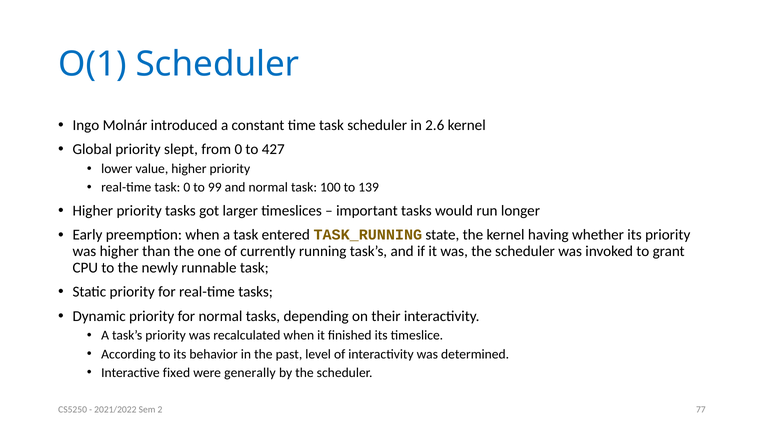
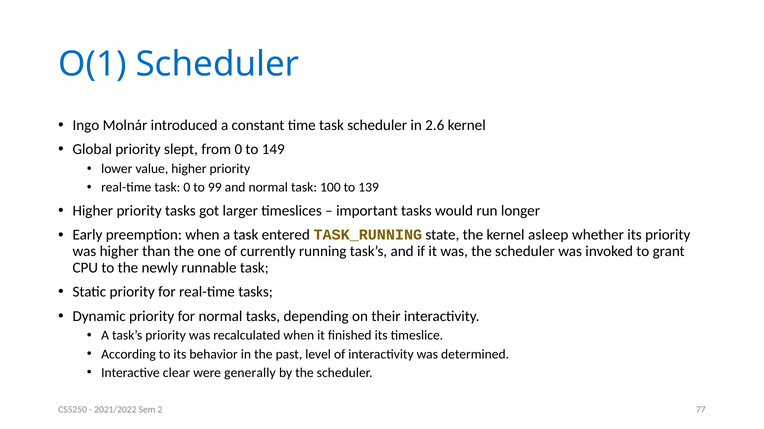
427: 427 -> 149
having: having -> asleep
fixed: fixed -> clear
